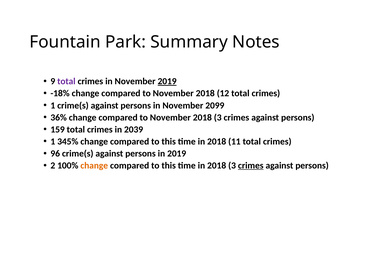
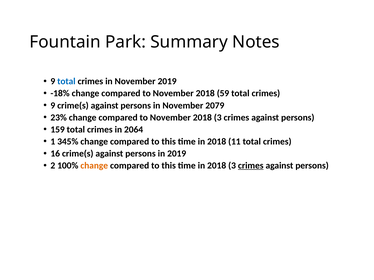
total at (66, 82) colour: purple -> blue
2019 at (167, 82) underline: present -> none
12: 12 -> 59
1 at (53, 106): 1 -> 9
2099: 2099 -> 2079
36%: 36% -> 23%
2039: 2039 -> 2064
96: 96 -> 16
